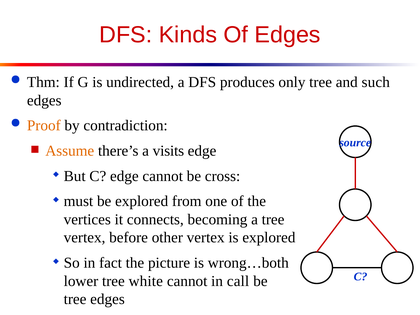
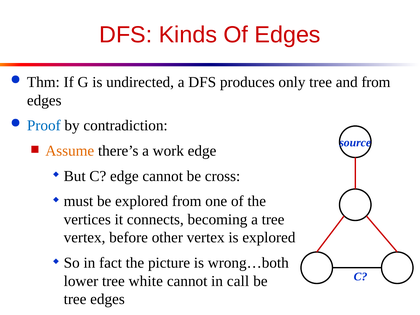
and such: such -> from
Proof colour: orange -> blue
visits: visits -> work
